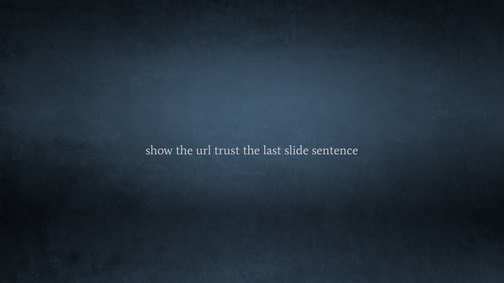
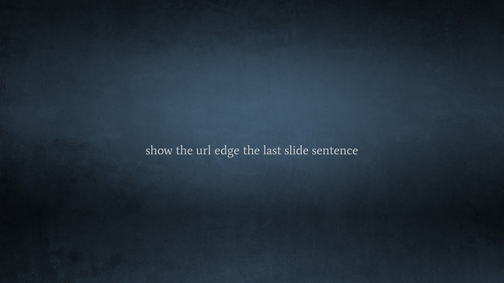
trust: trust -> edge
